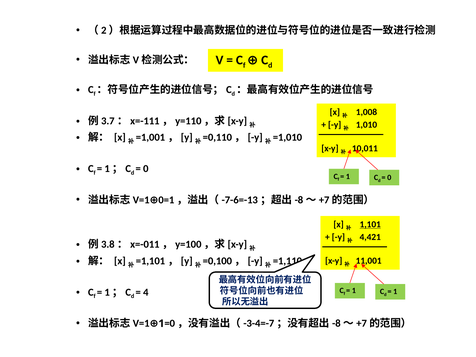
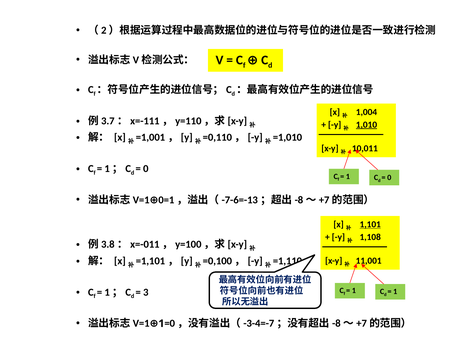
1,008: 1,008 -> 1,004
1,010 underline: none -> present
4,421: 4,421 -> 1,108
4: 4 -> 3
